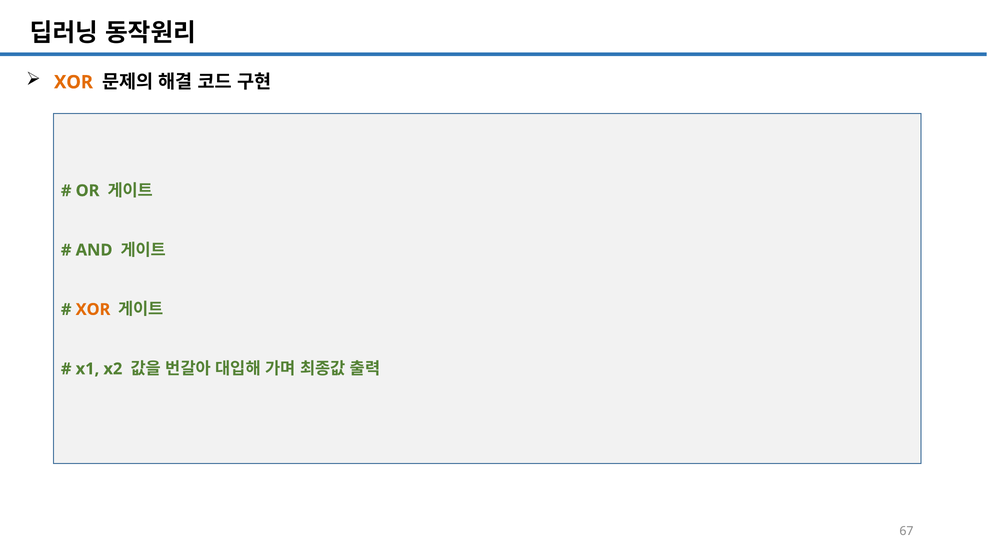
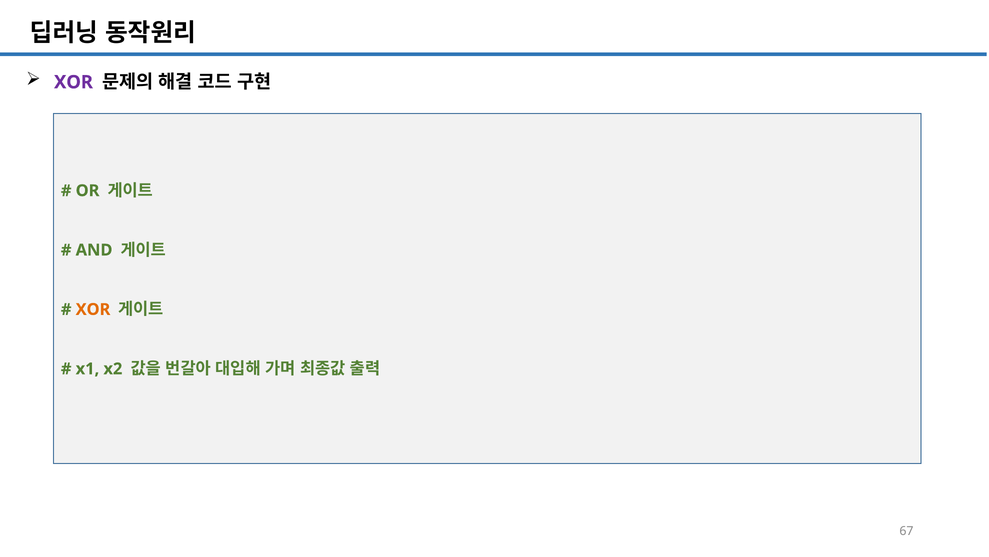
XOR at (73, 82) colour: orange -> purple
